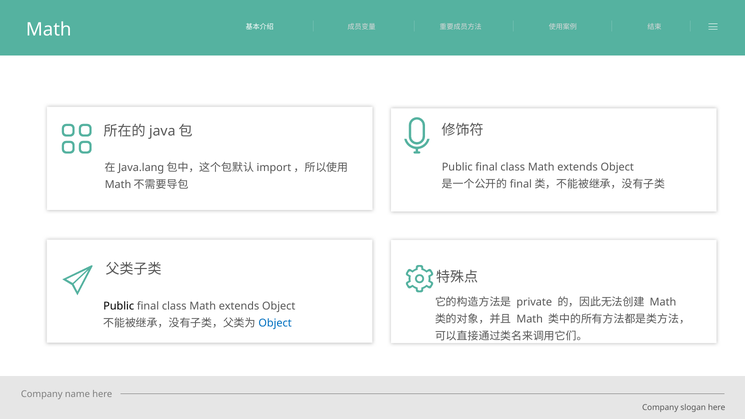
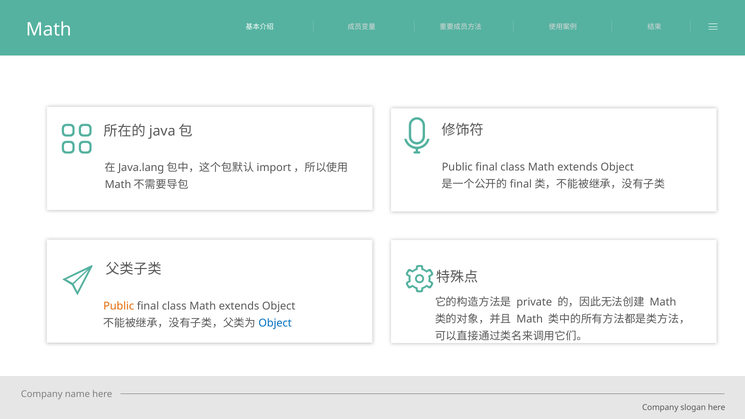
Public at (119, 306) colour: black -> orange
